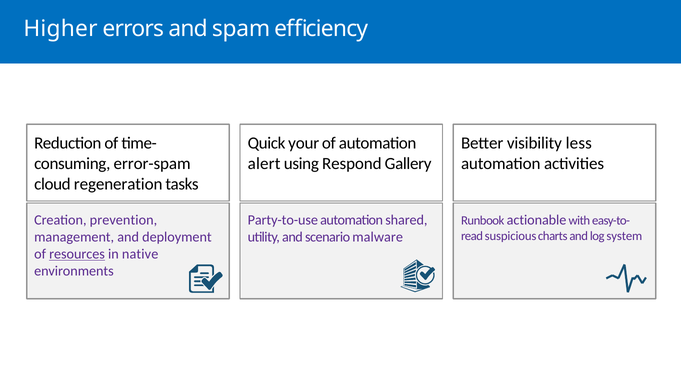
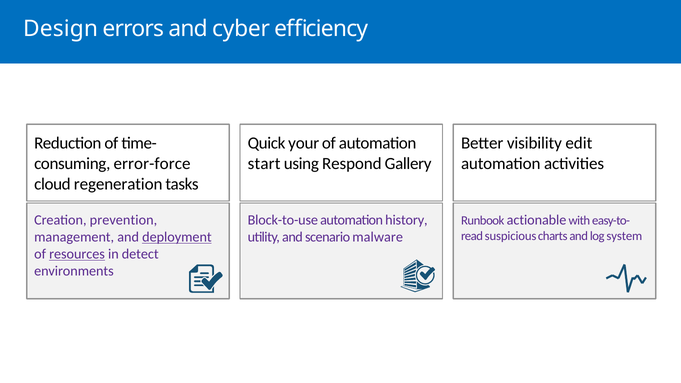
Higher: Higher -> Design
spam: spam -> cyber
less: less -> edit
error-spam: error-spam -> error-force
alert: alert -> start
Party-to-use: Party-to-use -> Block-to-use
shared: shared -> history
deployment underline: none -> present
native: native -> detect
